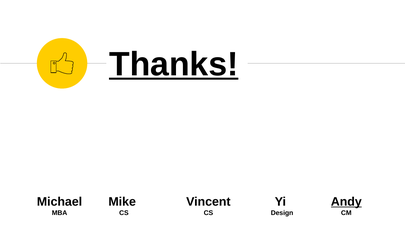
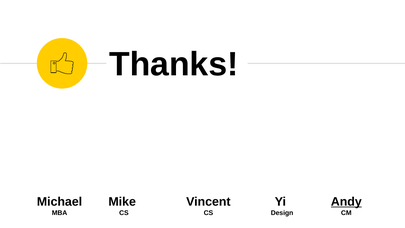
Thanks underline: present -> none
